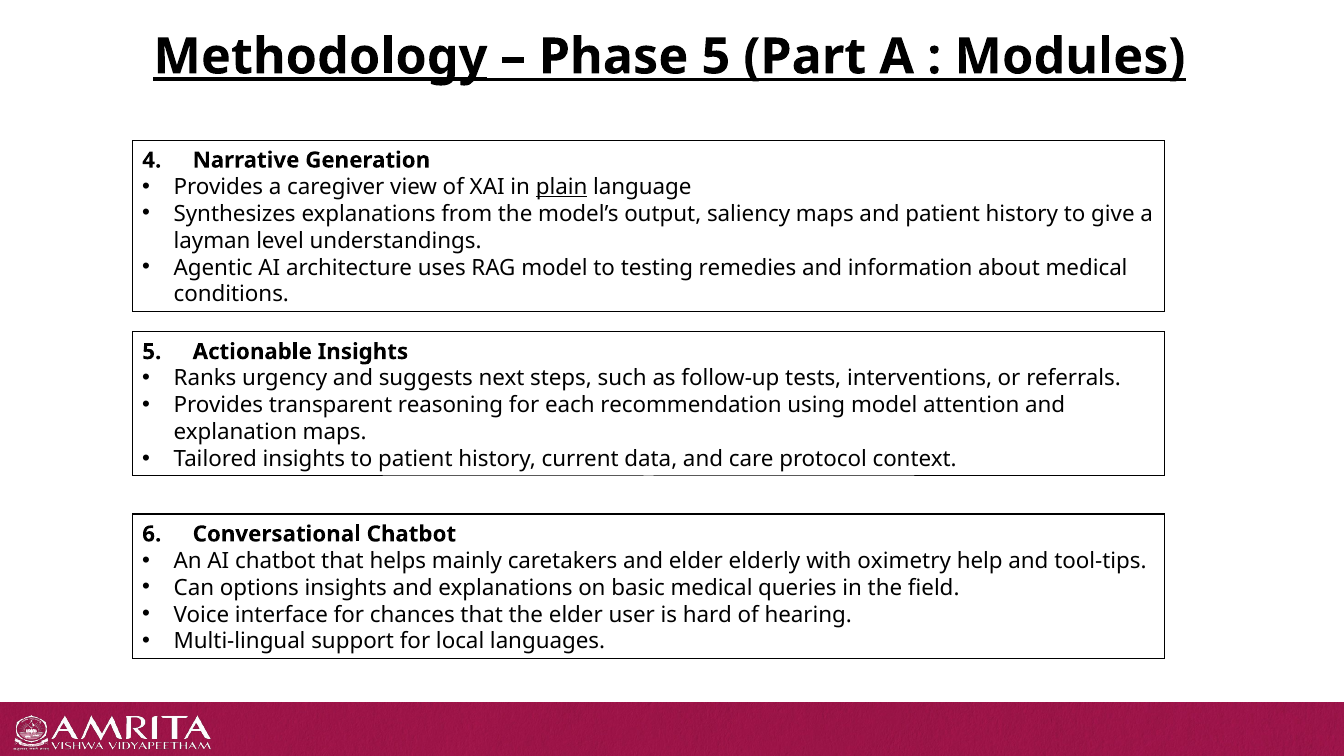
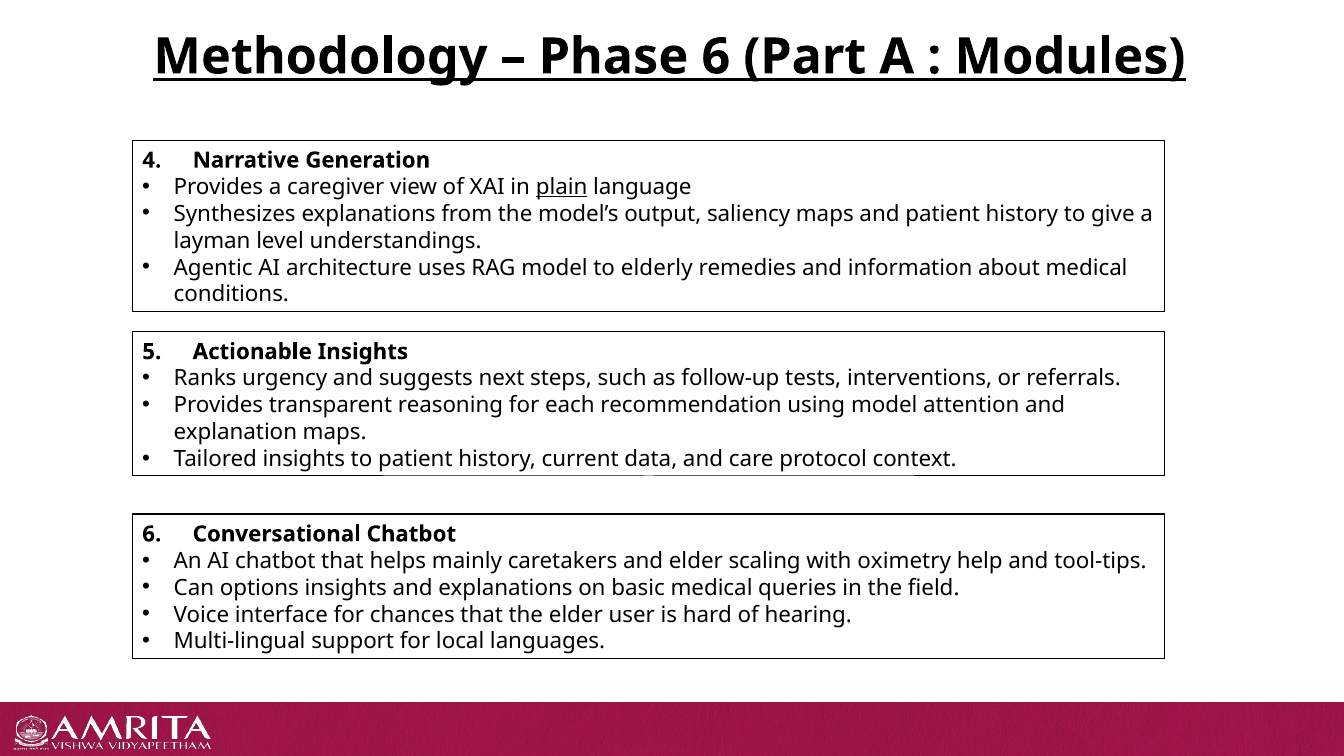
Methodology underline: present -> none
Phase 5: 5 -> 6
testing: testing -> elderly
elderly: elderly -> scaling
